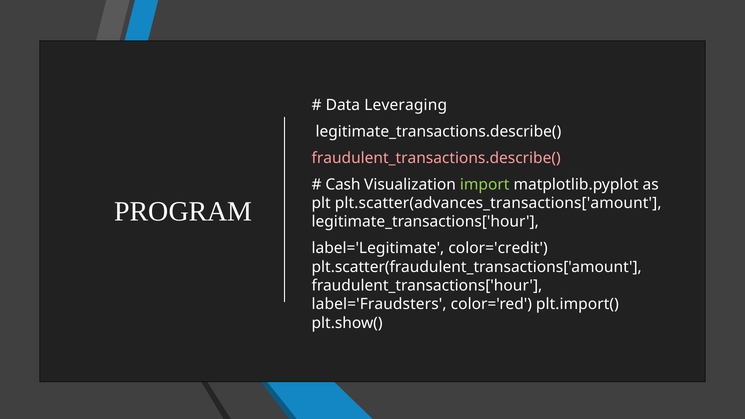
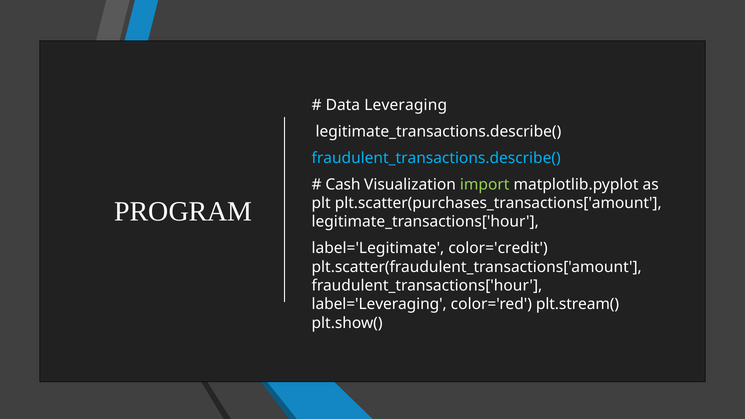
fraudulent_transactions.describe( colour: pink -> light blue
plt.scatter(advances_transactions['amount: plt.scatter(advances_transactions['amount -> plt.scatter(purchases_transactions['amount
label='Fraudsters: label='Fraudsters -> label='Leveraging
plt.import(: plt.import( -> plt.stream(
